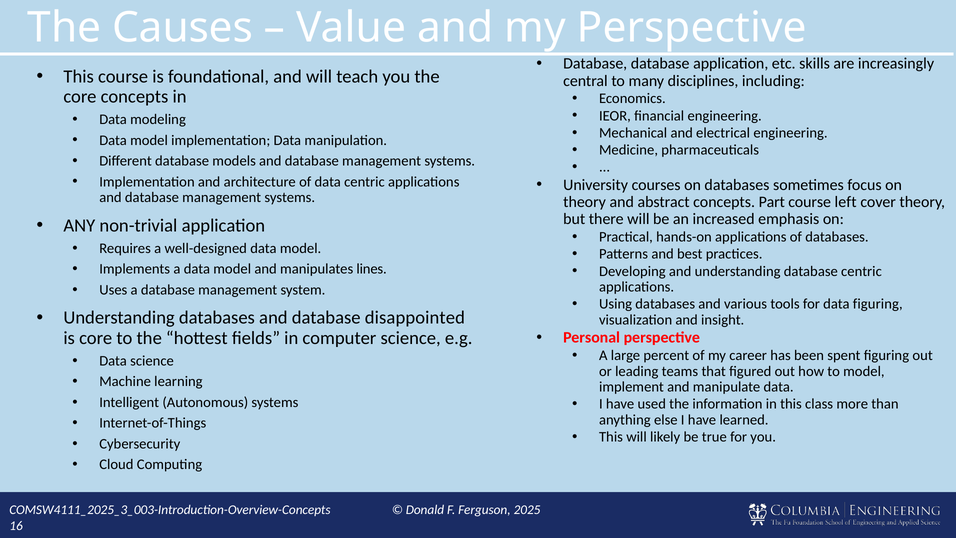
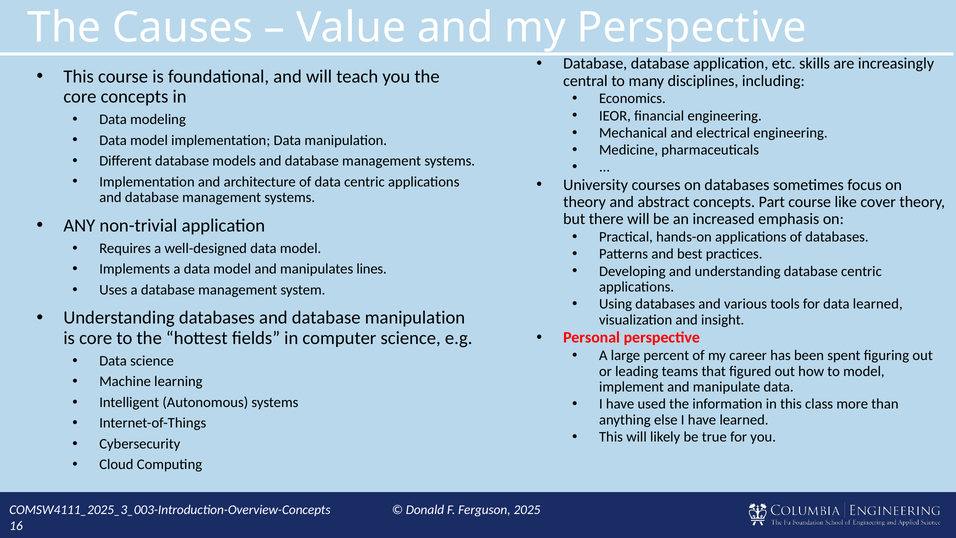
left: left -> like
data figuring: figuring -> learned
database disappointed: disappointed -> manipulation
